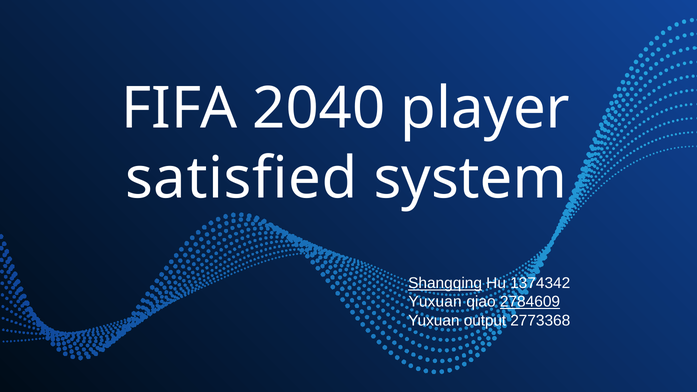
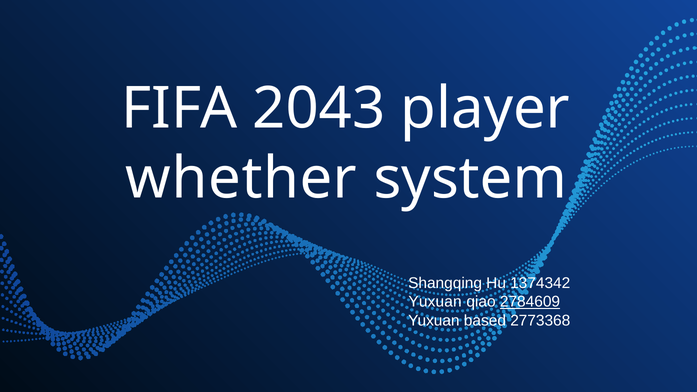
2040: 2040 -> 2043
satisfied: satisfied -> whether
Shangqing underline: present -> none
output: output -> based
